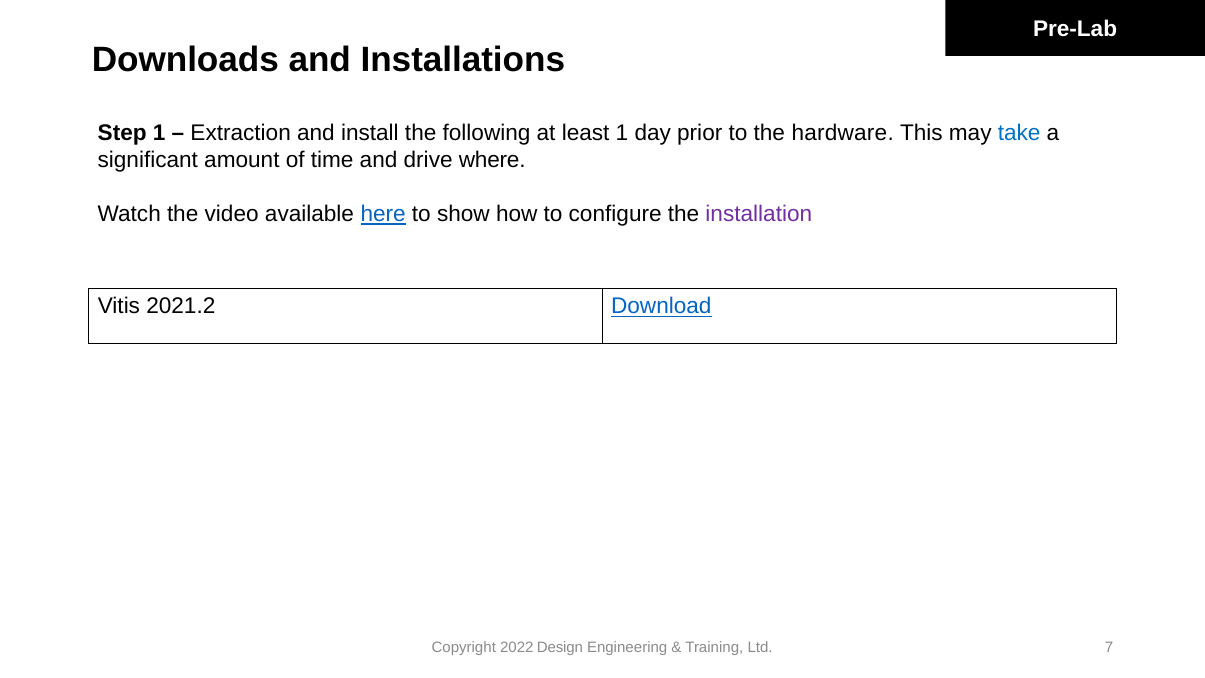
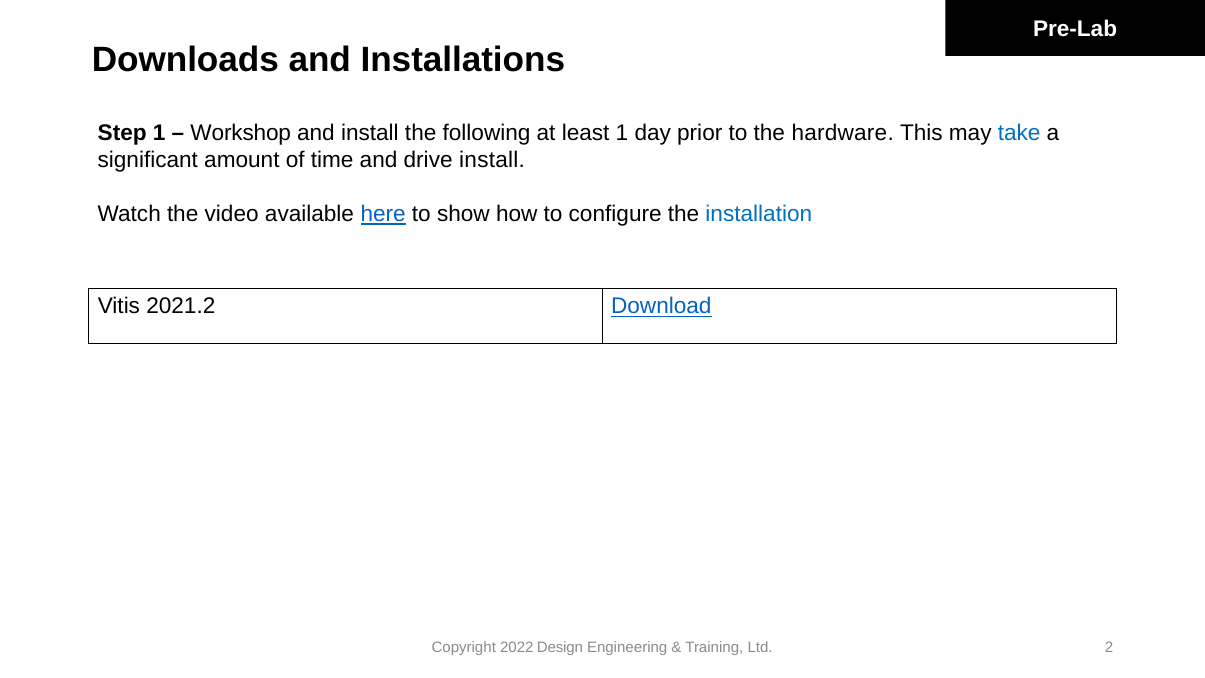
Extraction: Extraction -> Workshop
drive where: where -> install
installation colour: purple -> blue
7: 7 -> 2
